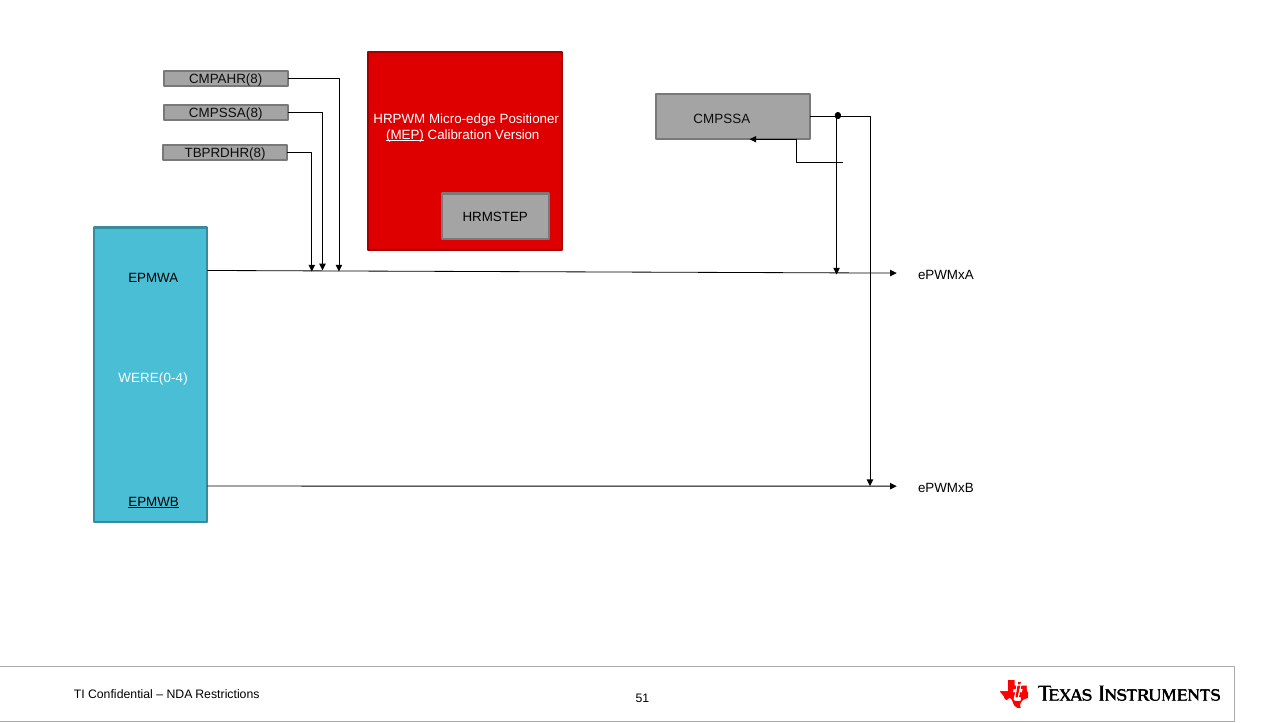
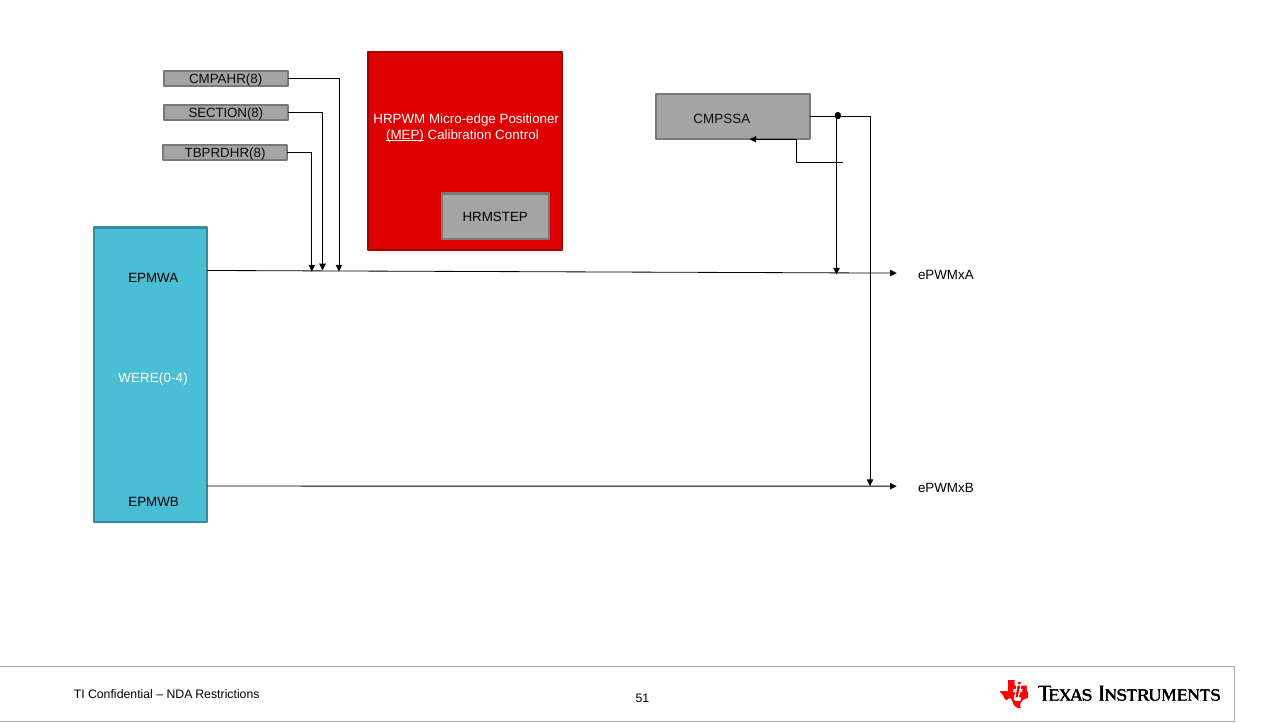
CMPSSA(8: CMPSSA(8 -> SECTION(8
Version: Version -> Control
EPMWB underline: present -> none
